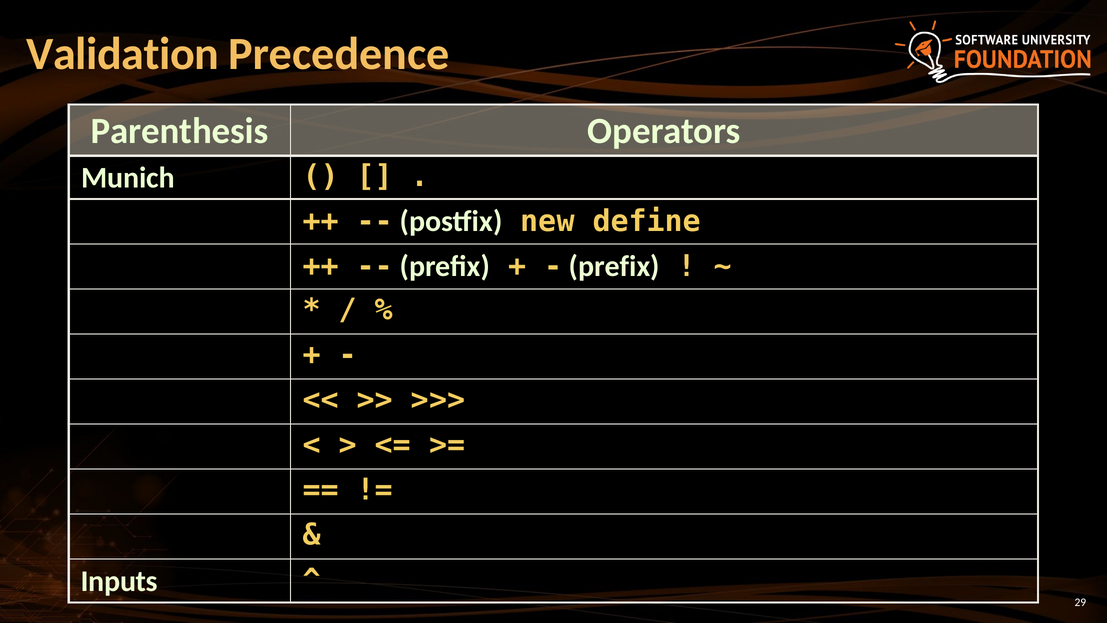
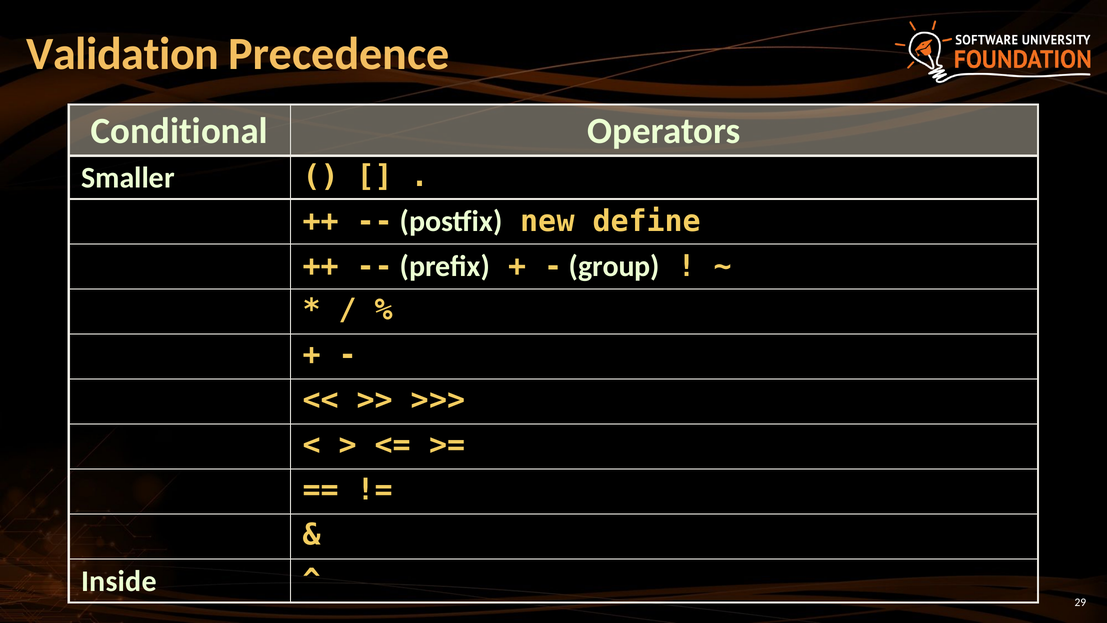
Parenthesis: Parenthesis -> Conditional
Munich: Munich -> Smaller
prefix at (614, 266): prefix -> group
Inputs: Inputs -> Inside
